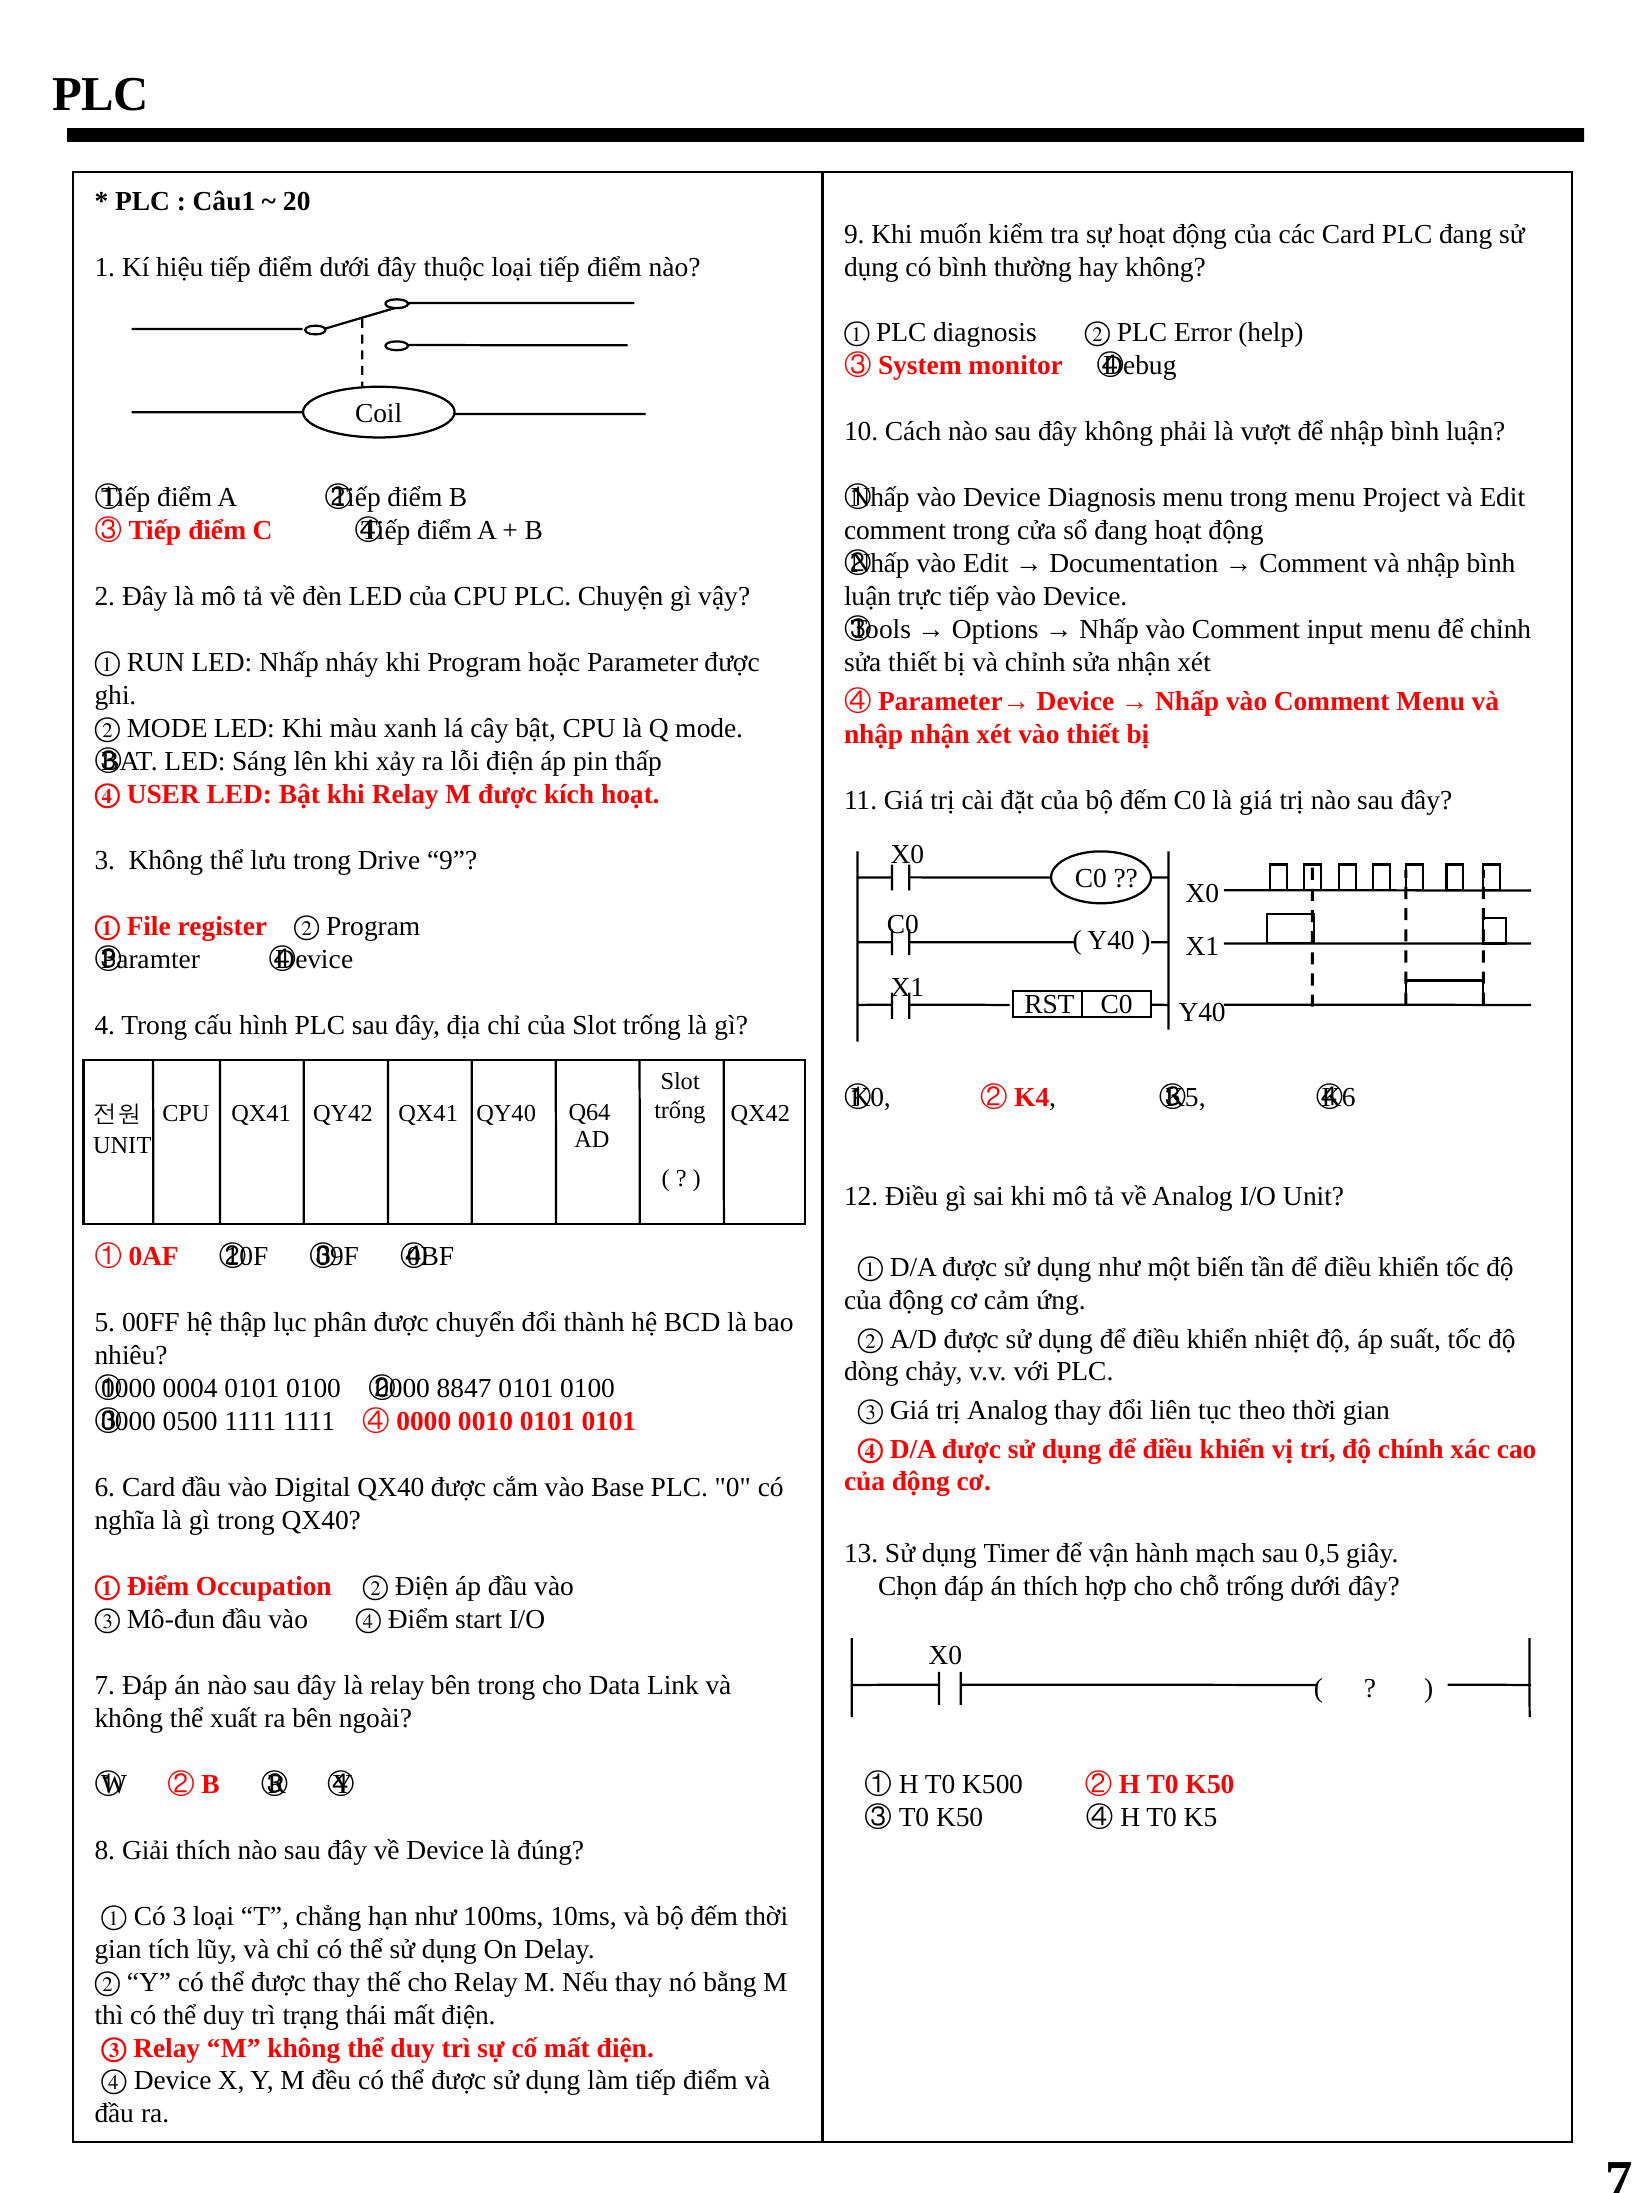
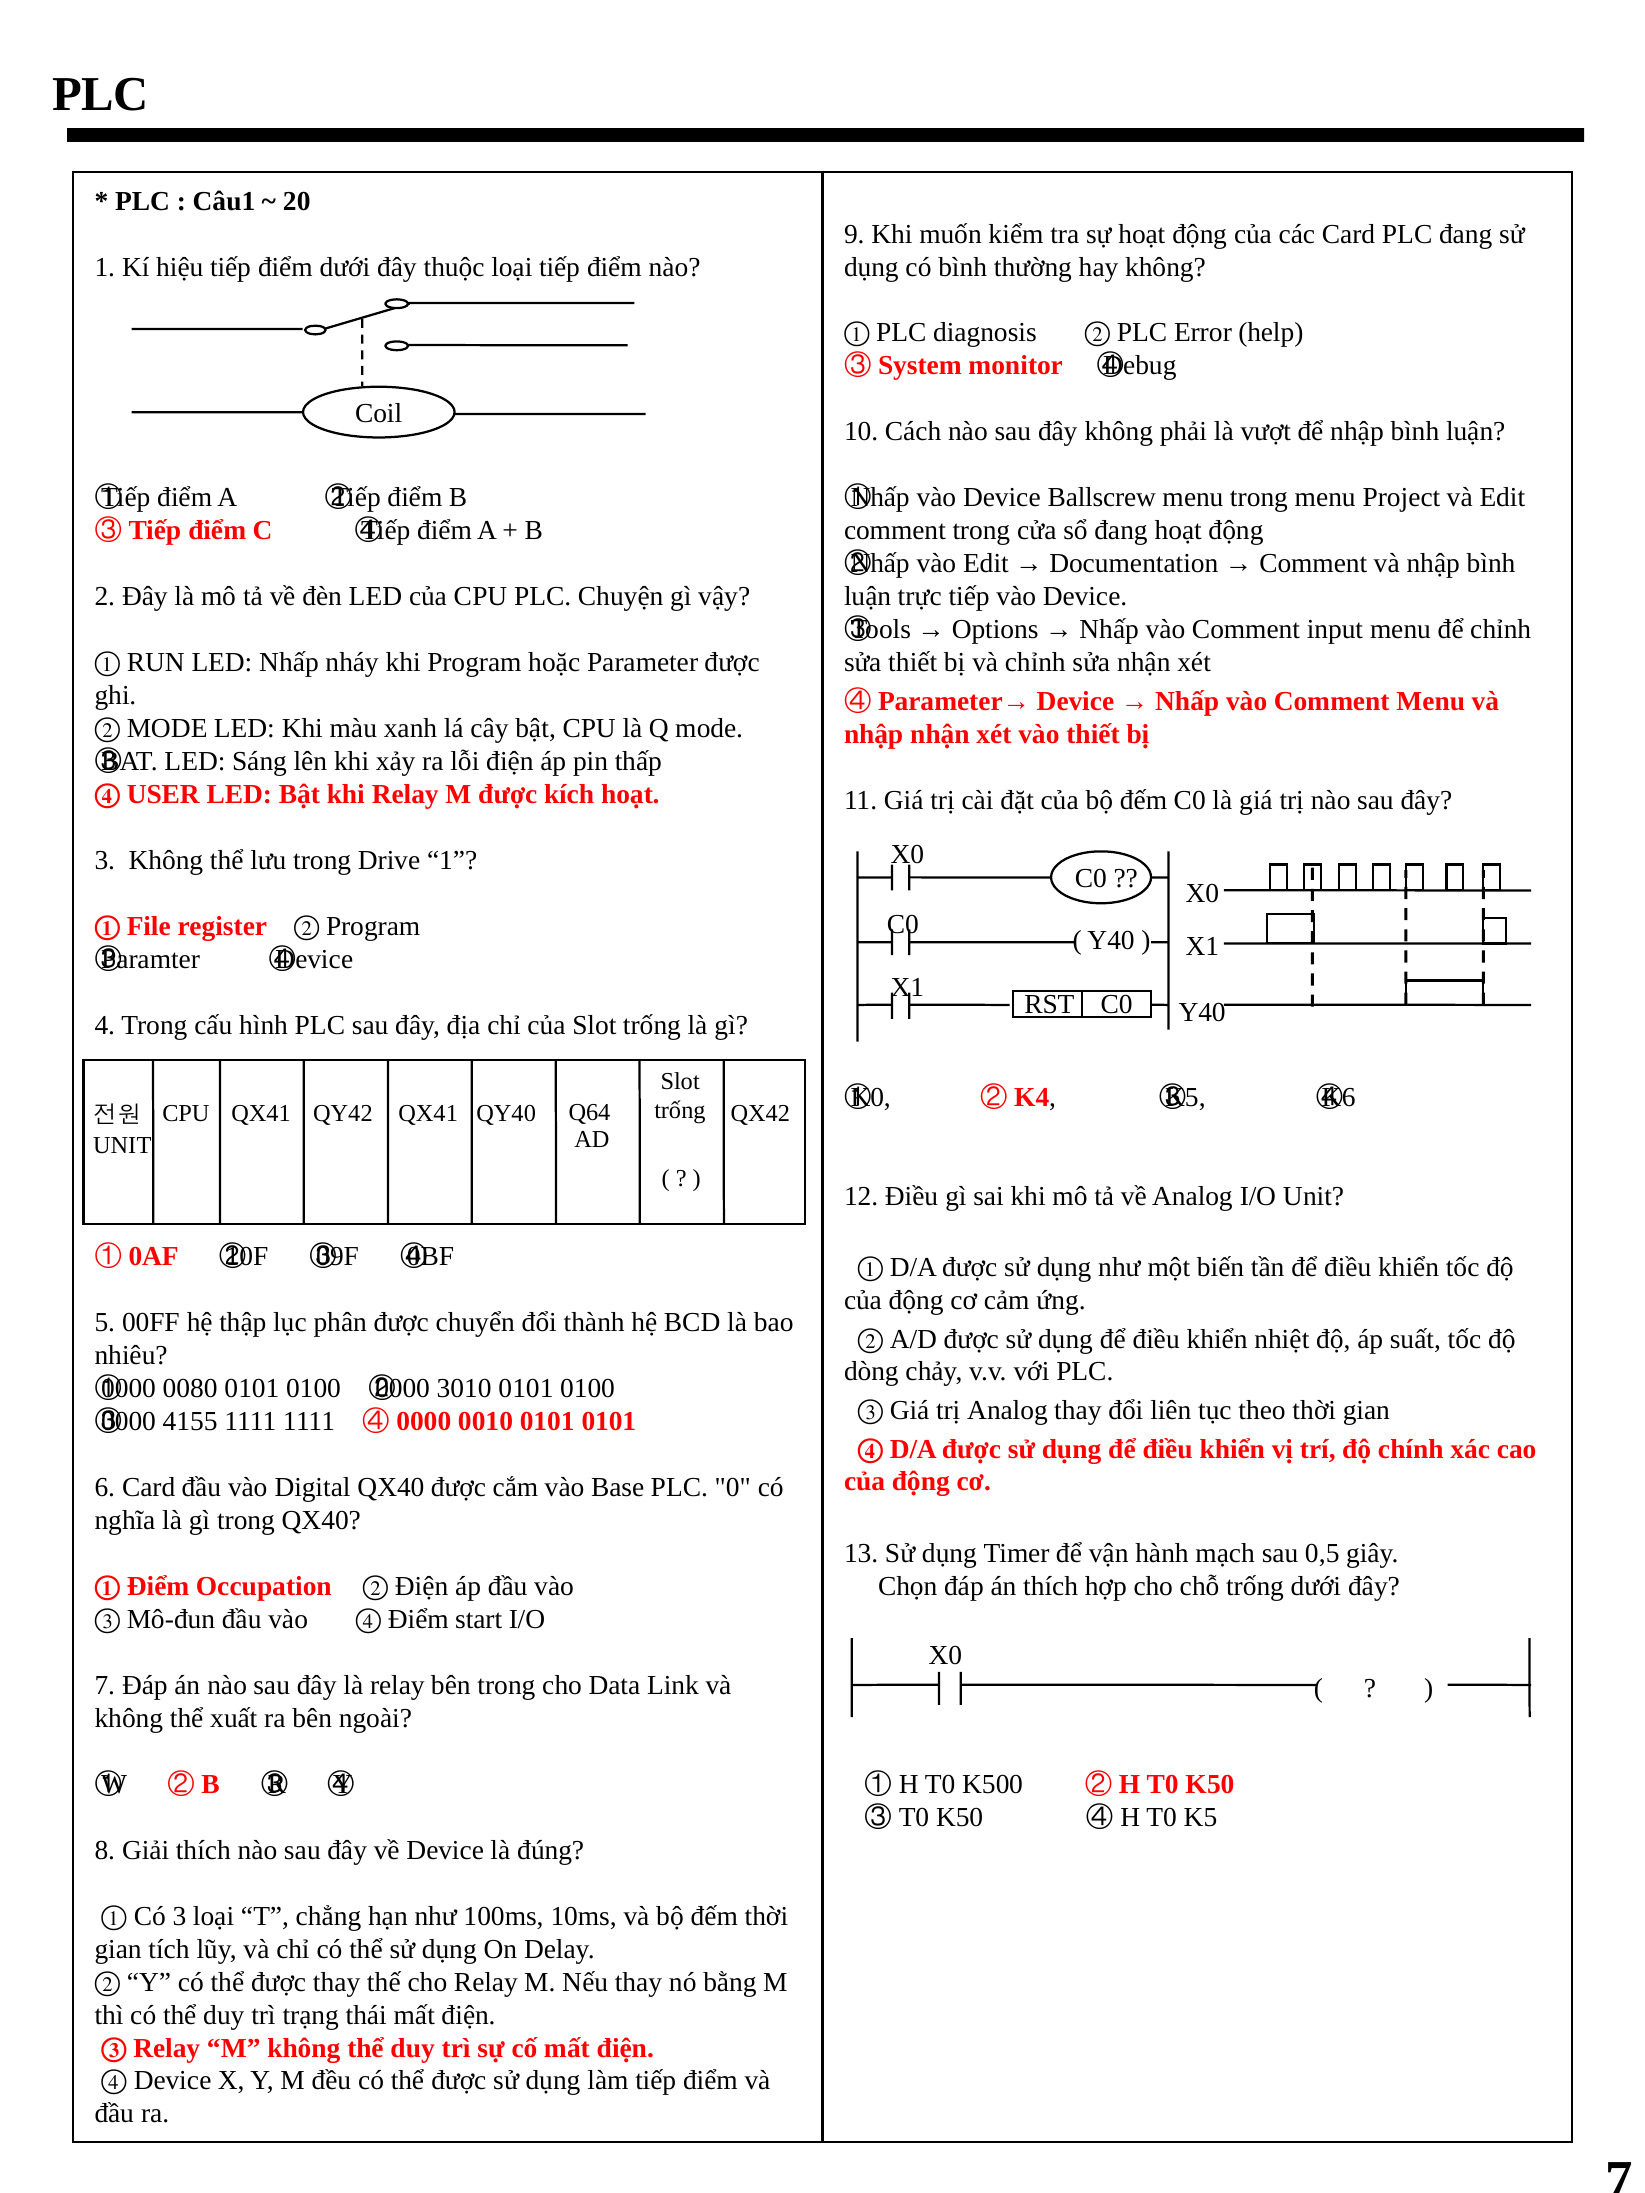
Device Diagnosis: Diagnosis -> Ballscrew
Drive 9: 9 -> 1
0004: 0004 -> 0080
8847: 8847 -> 3010
0500: 0500 -> 4155
